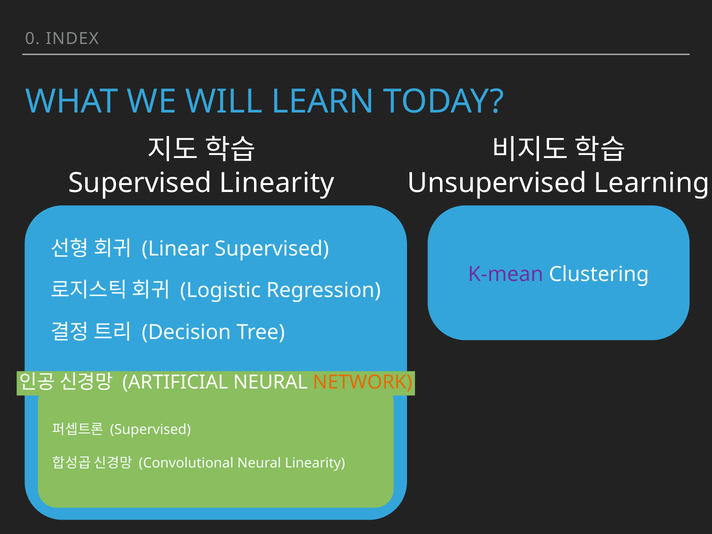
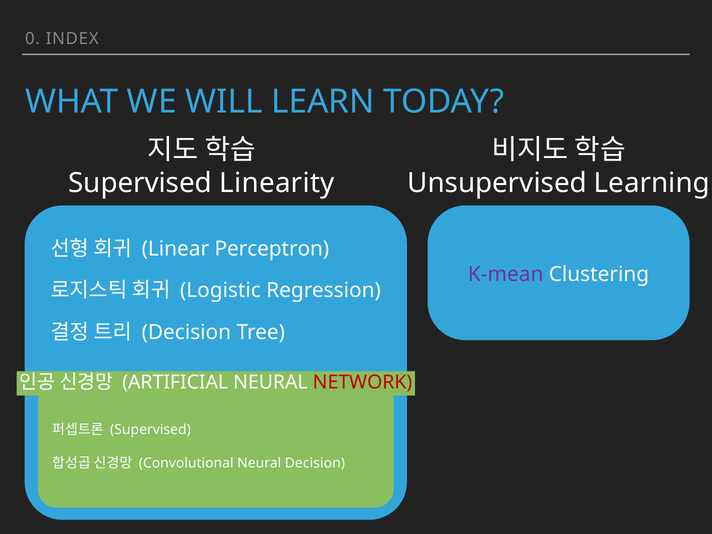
Linear Supervised: Supervised -> Perceptron
NETWORK colour: orange -> red
Neural Linearity: Linearity -> Decision
